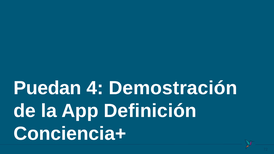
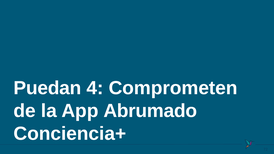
Demostración: Demostración -> Comprometen
Definición: Definición -> Abrumado
